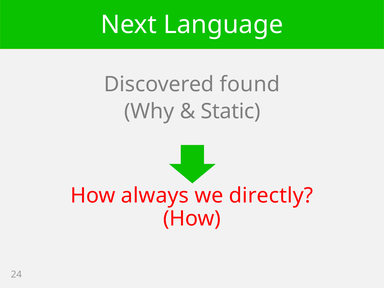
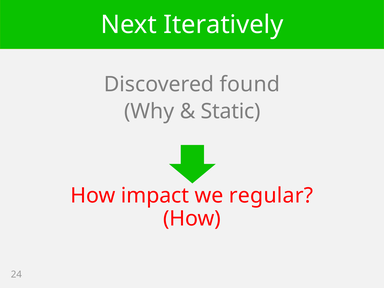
Language: Language -> Iteratively
always: always -> impact
directly: directly -> regular
